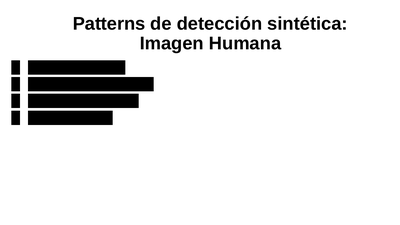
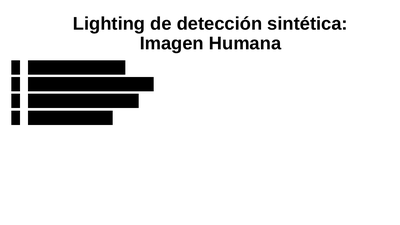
Patterns: Patterns -> Lighting
